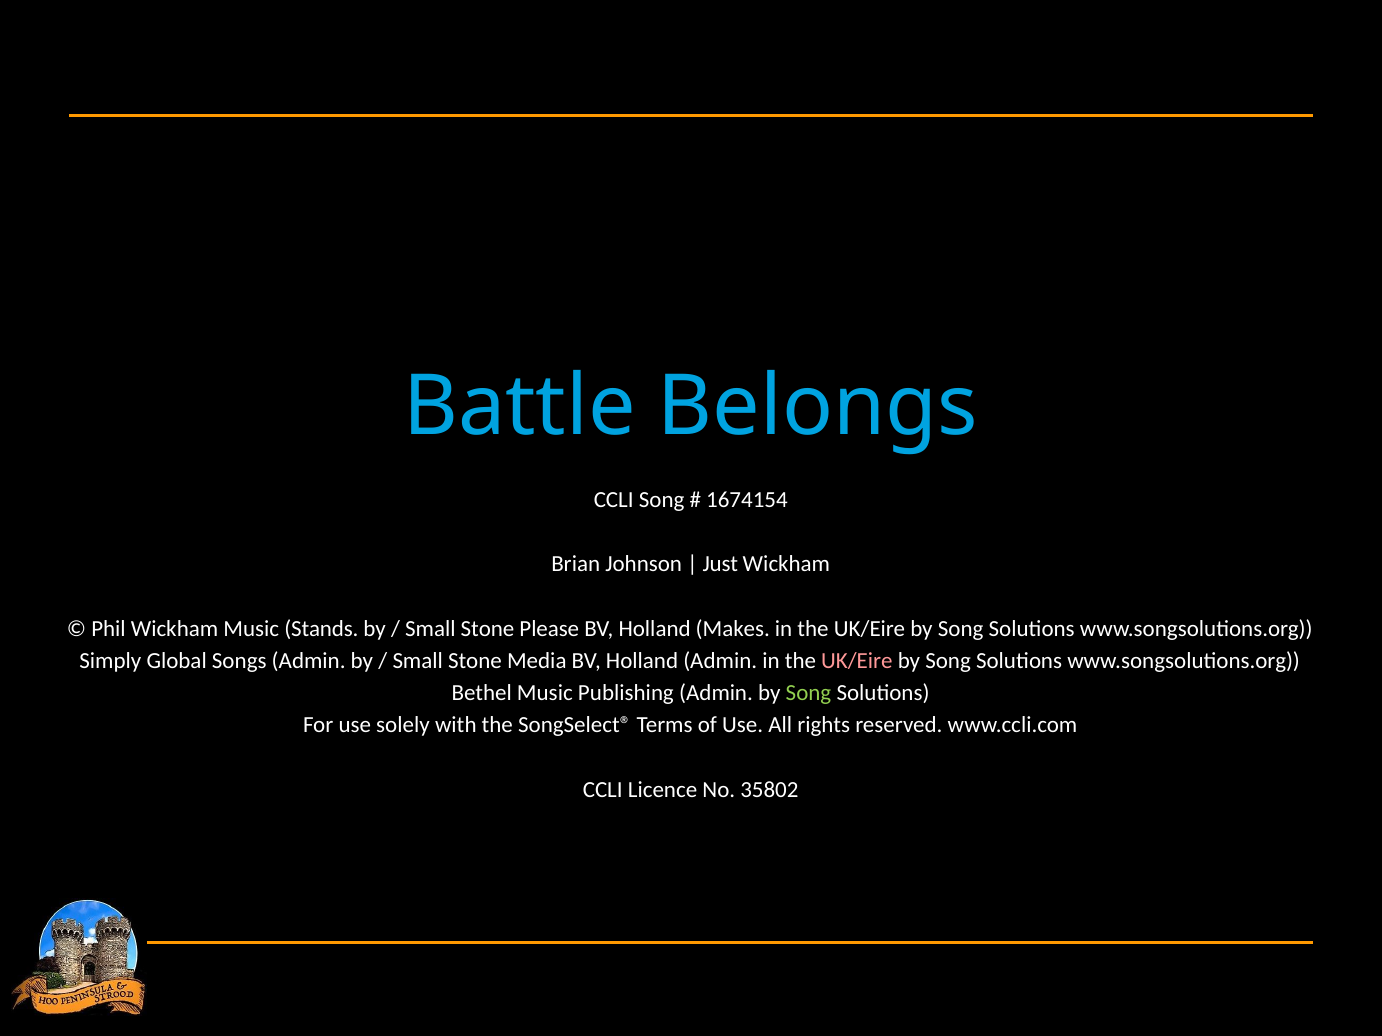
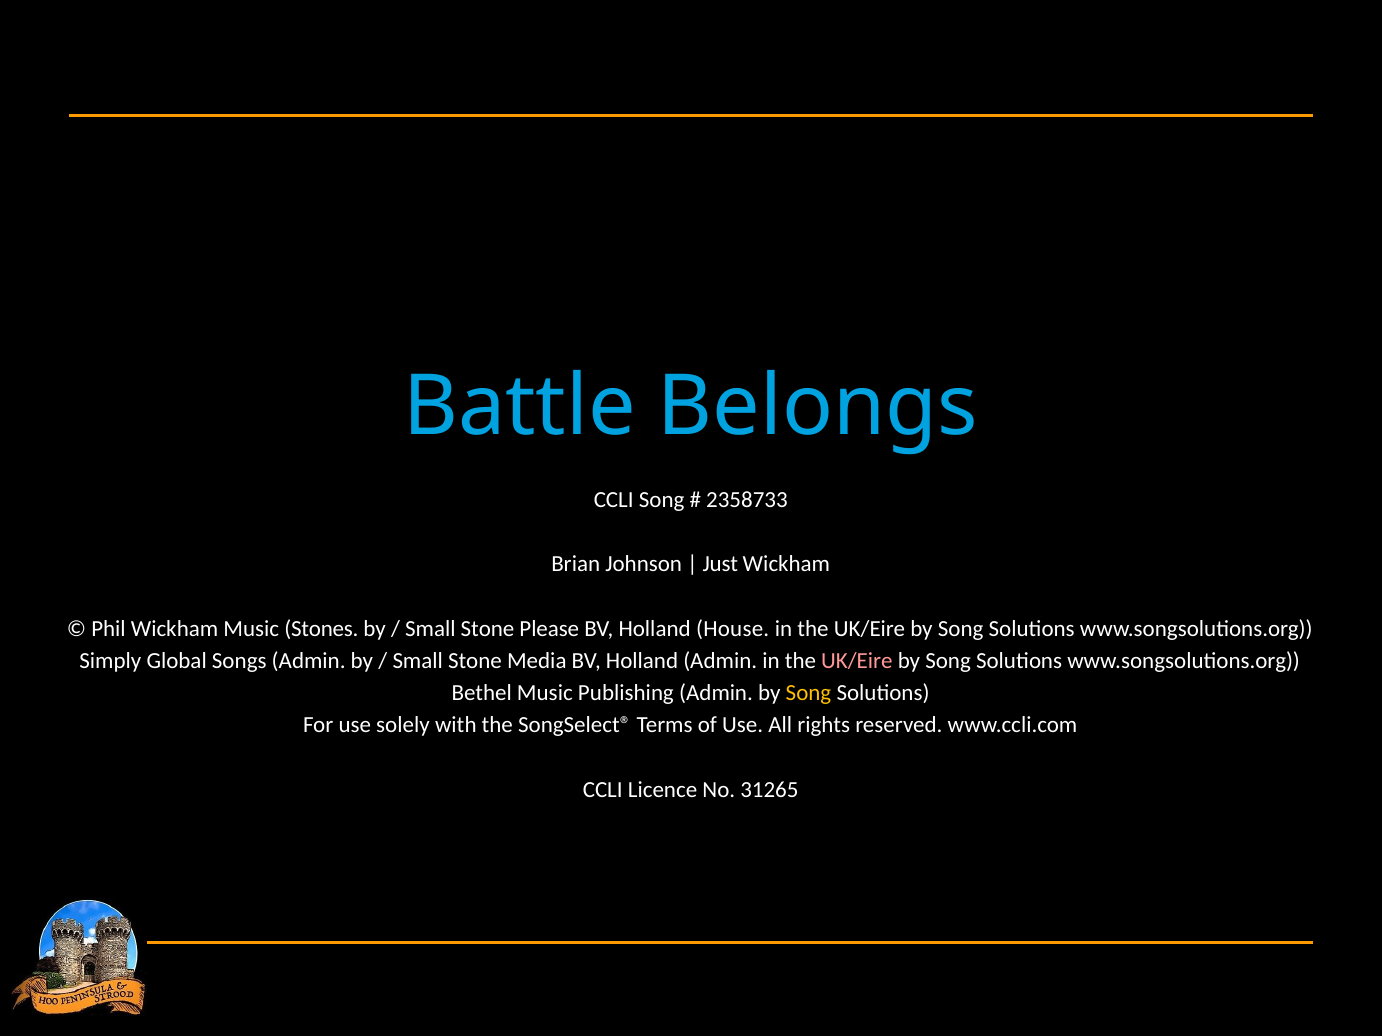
1674154: 1674154 -> 2358733
Stands: Stands -> Stones
Makes: Makes -> House
Song at (809, 693) colour: light green -> yellow
35802: 35802 -> 31265
